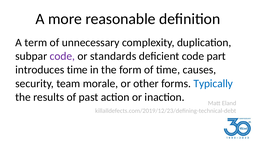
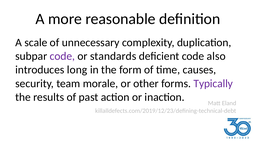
term: term -> scale
part: part -> also
introduces time: time -> long
Typically colour: blue -> purple
